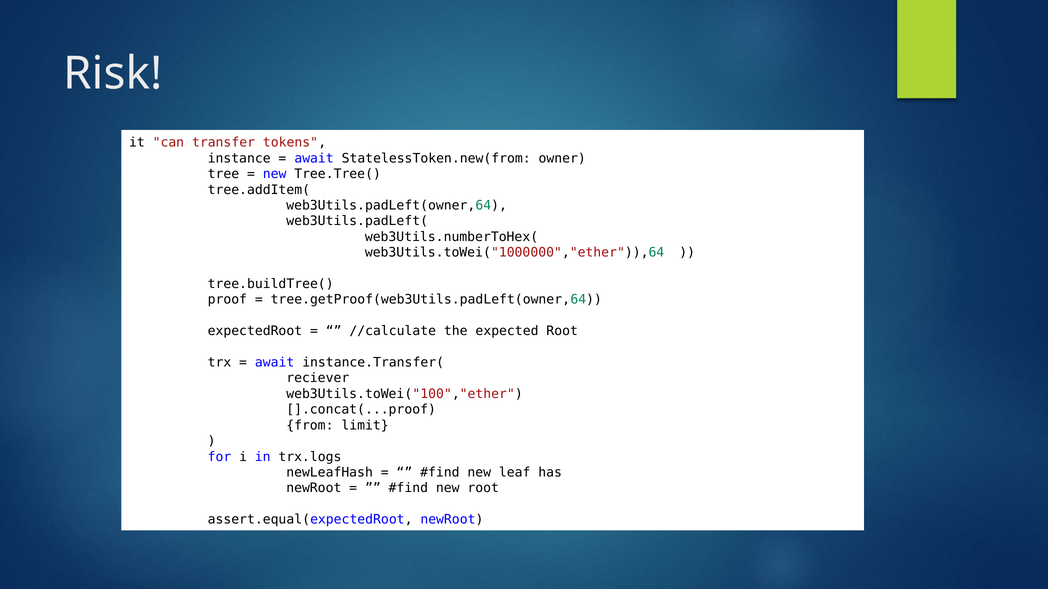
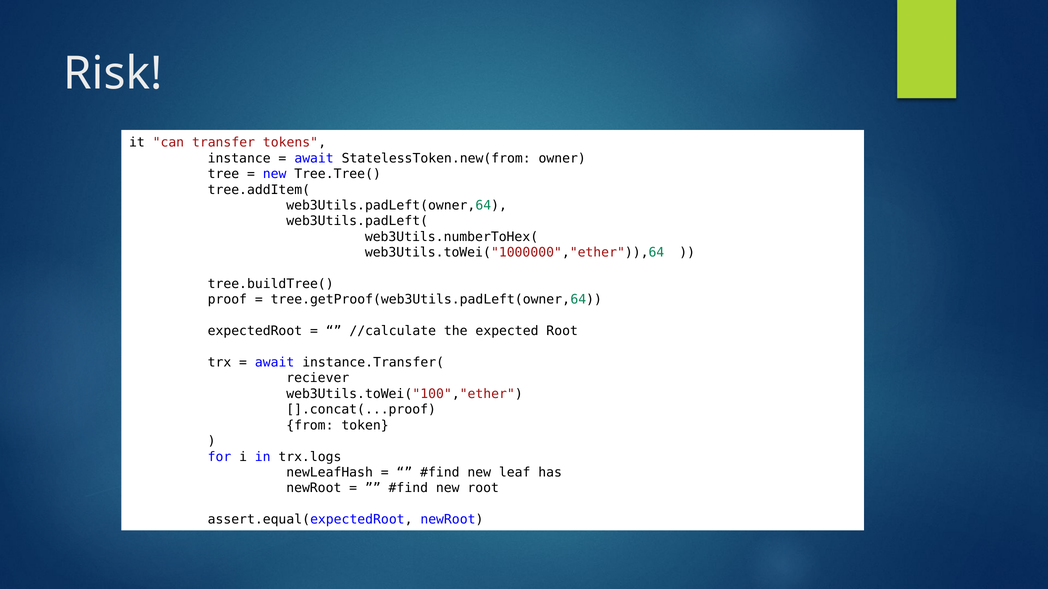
limit: limit -> token
